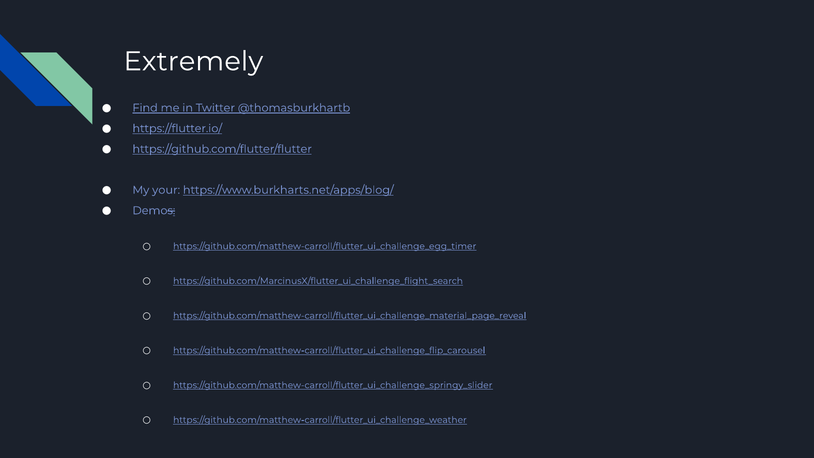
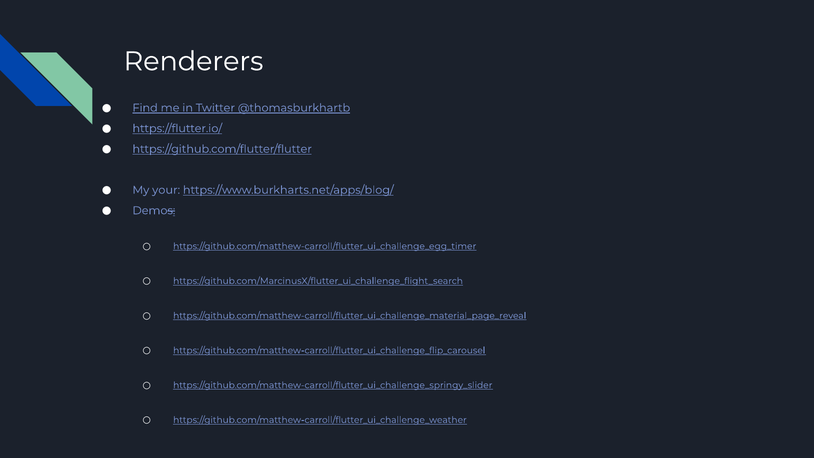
Extremely: Extremely -> Renderers
